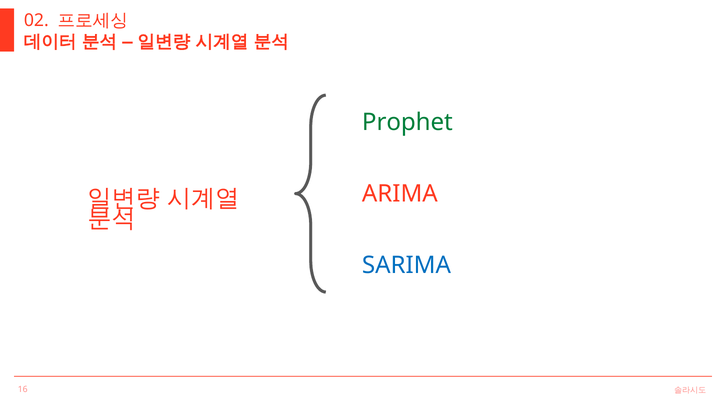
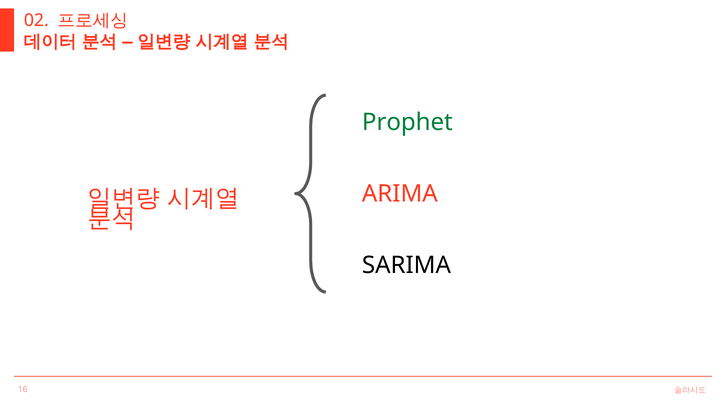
SARIMA colour: blue -> black
